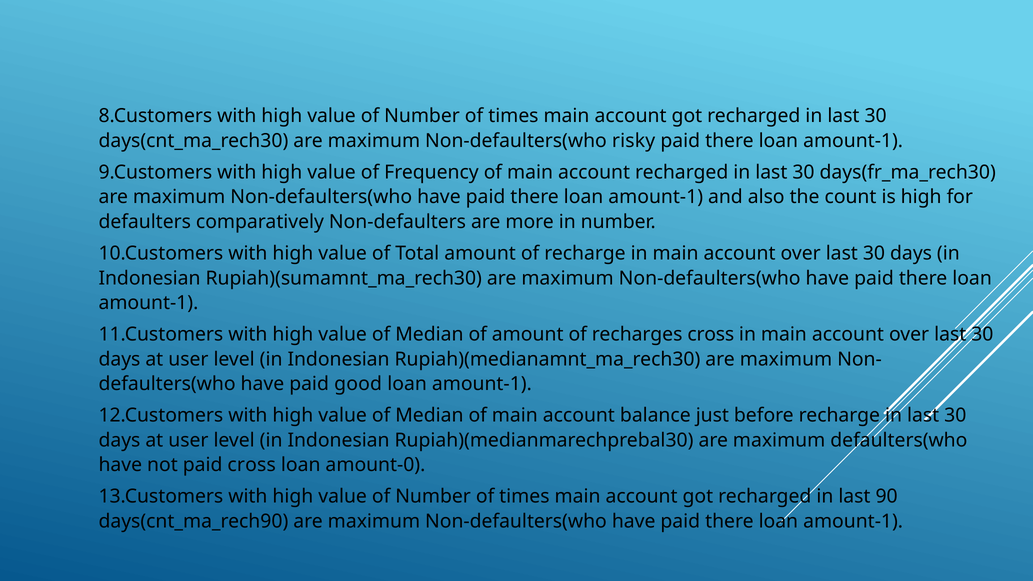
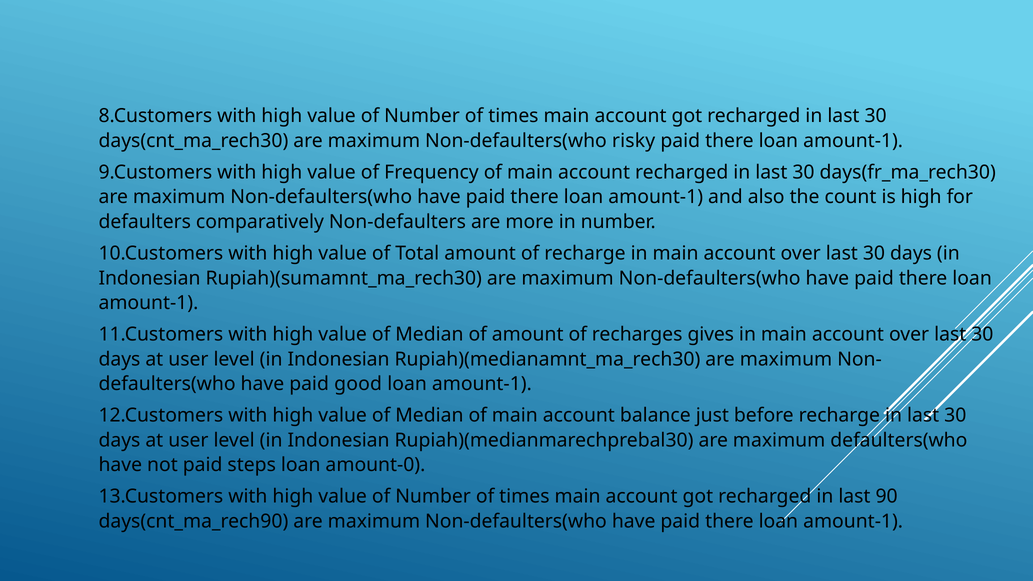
recharges cross: cross -> gives
paid cross: cross -> steps
